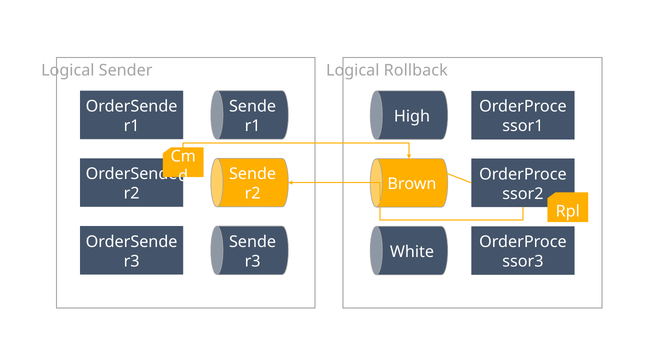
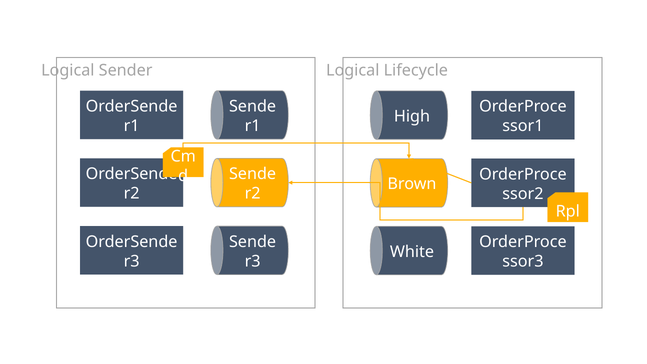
Rollback: Rollback -> Lifecycle
